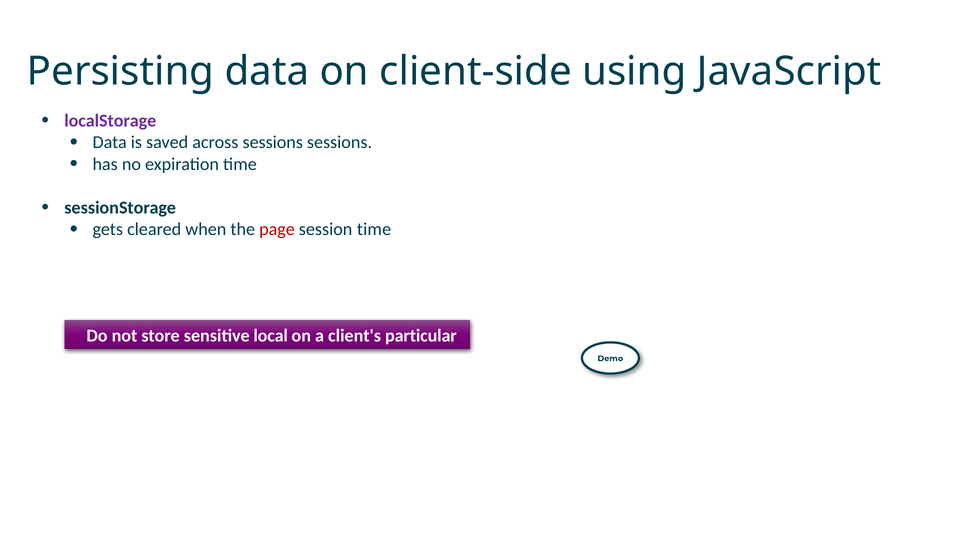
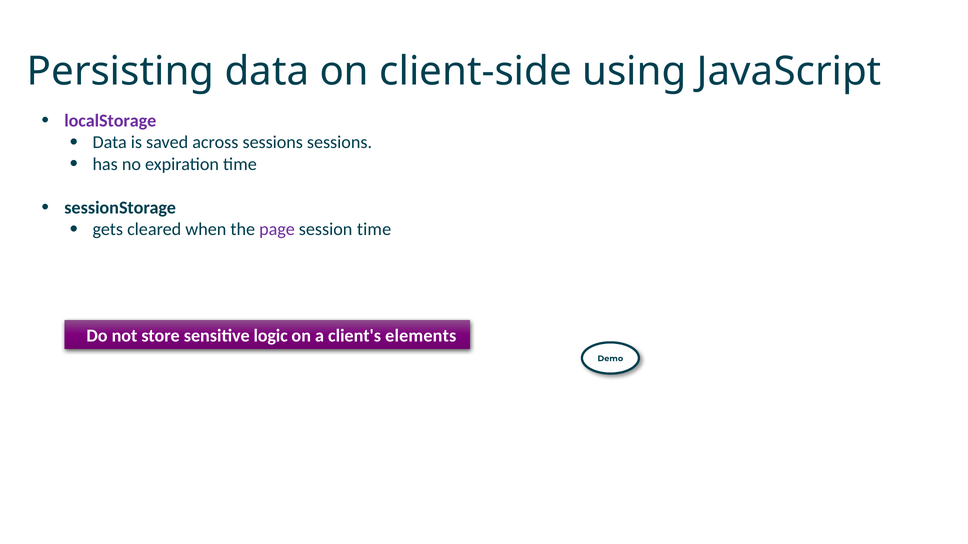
page colour: red -> purple
local: local -> logic
particular: particular -> elements
